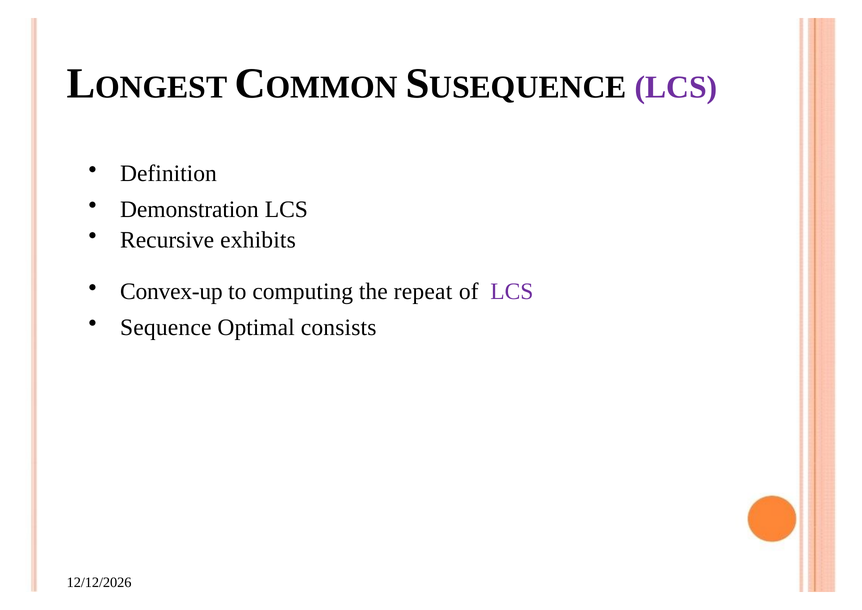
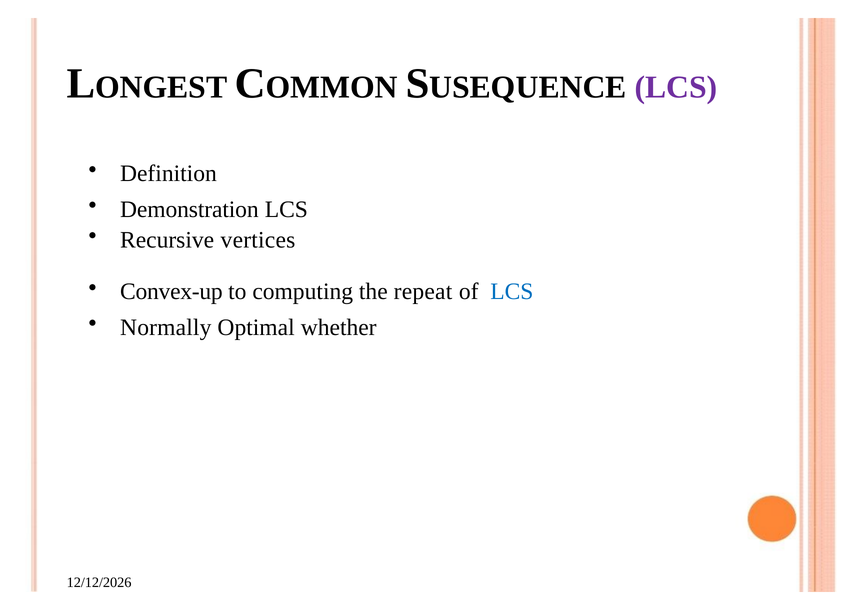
exhibits: exhibits -> vertices
LCS at (512, 291) colour: purple -> blue
Sequence: Sequence -> Normally
consists: consists -> whether
